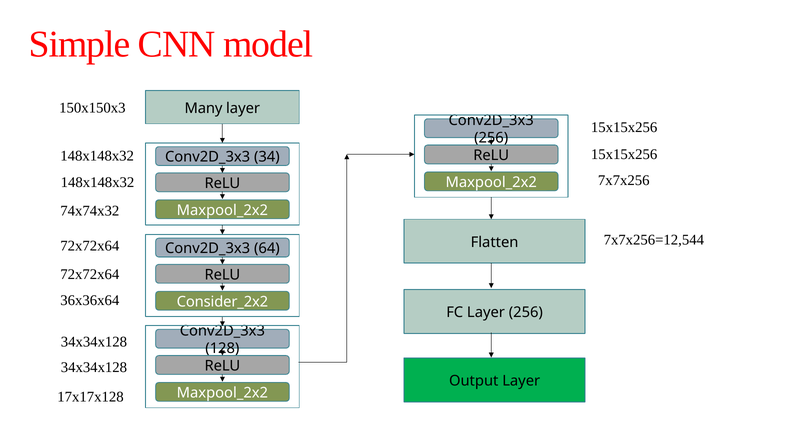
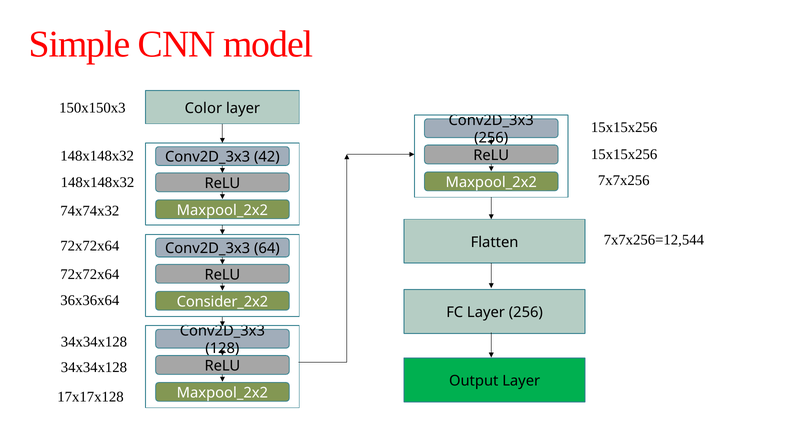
Many: Many -> Color
34: 34 -> 42
